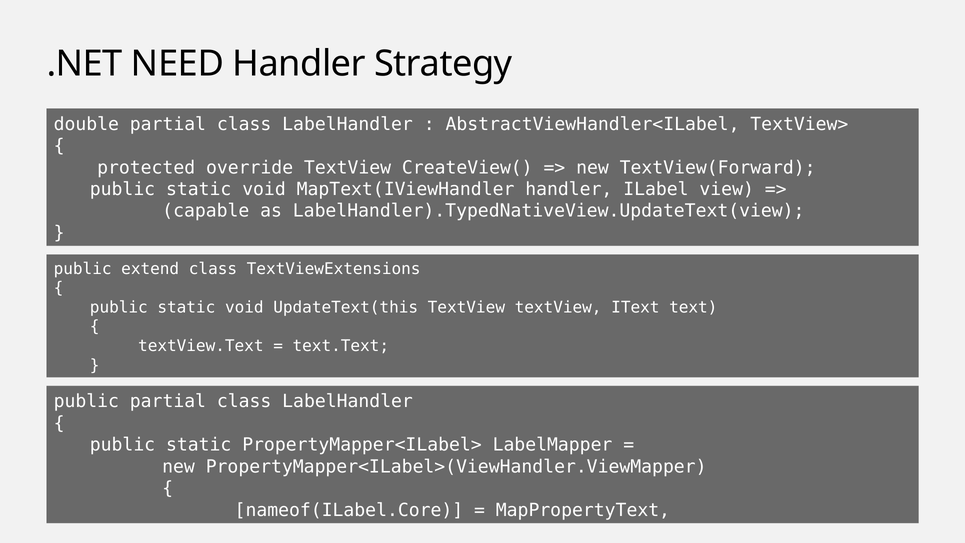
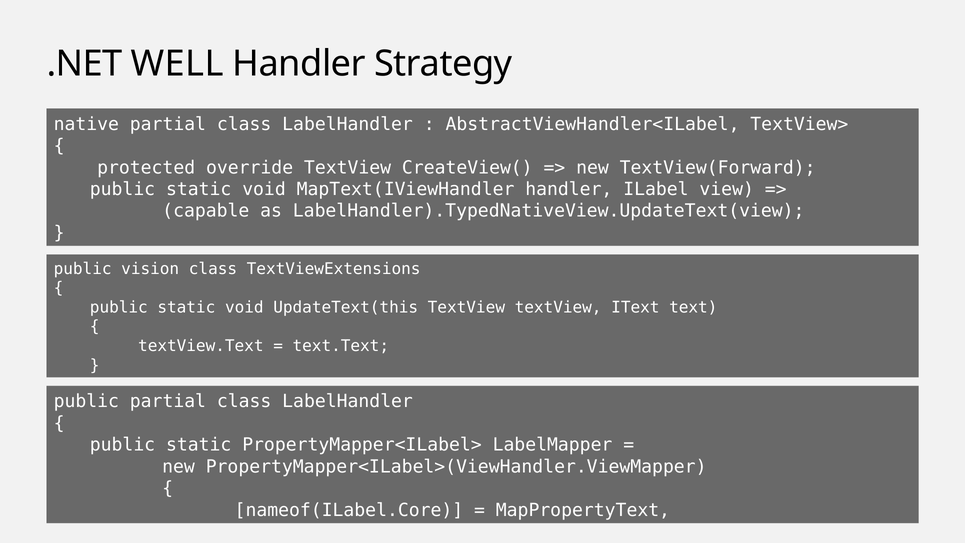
NEED: NEED -> WELL
double: double -> native
extend: extend -> vision
